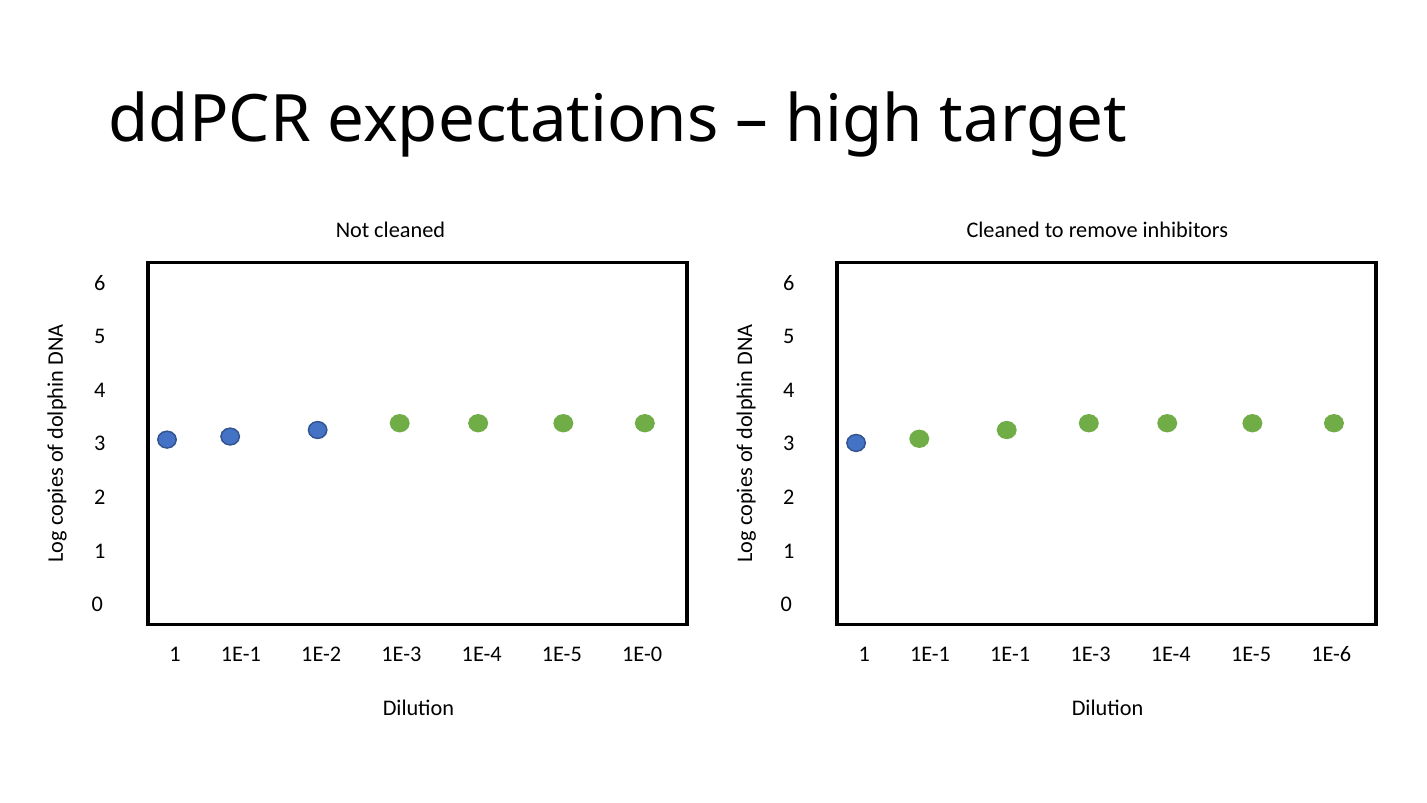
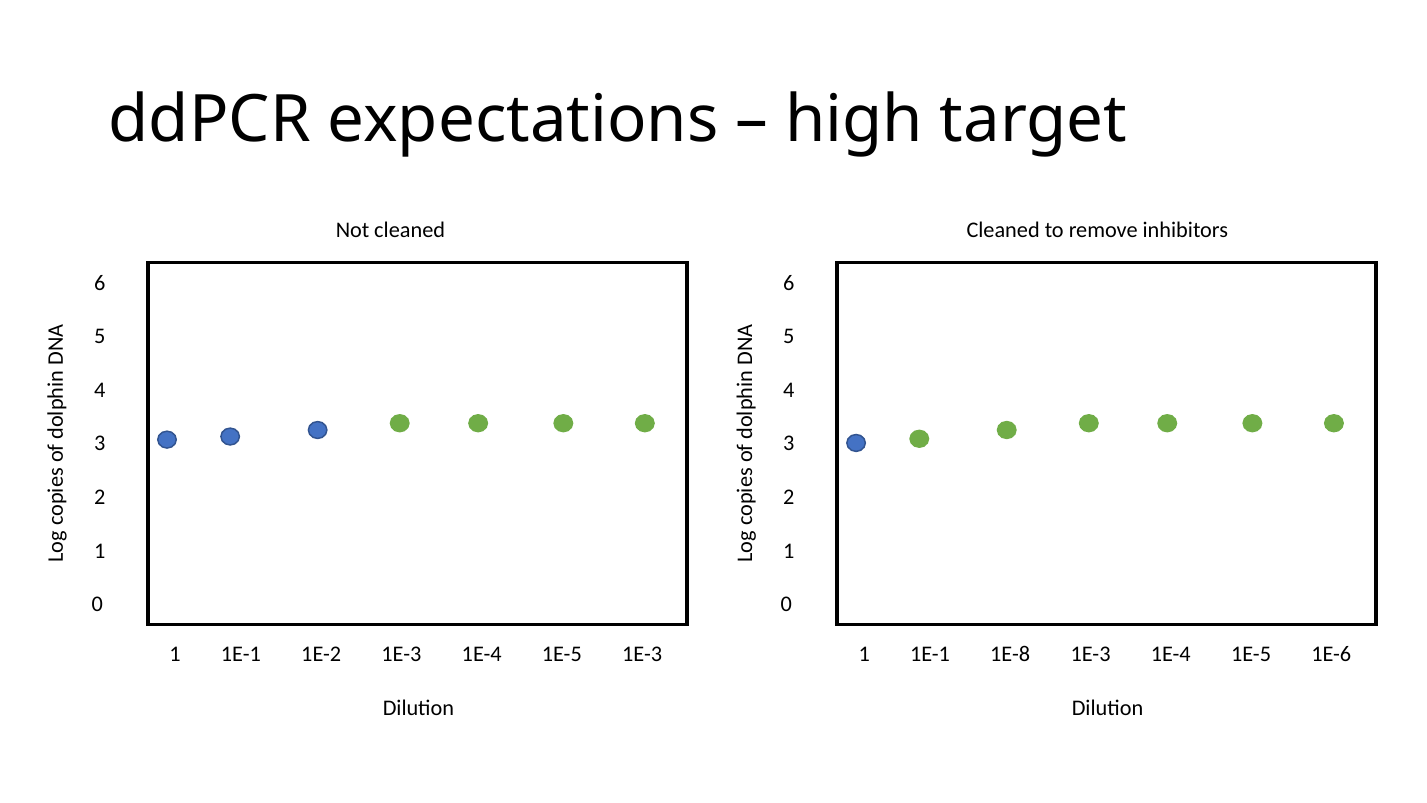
1E-5 1E-0: 1E-0 -> 1E-3
1E-1 1E-1: 1E-1 -> 1E-8
